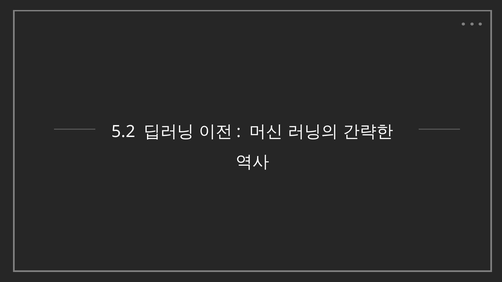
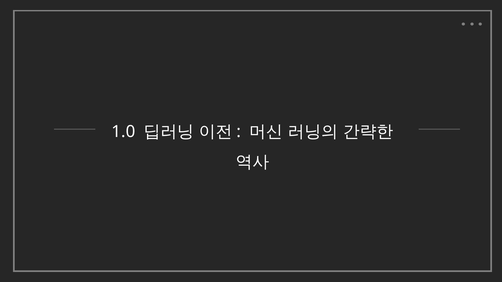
5.2: 5.2 -> 1.0
